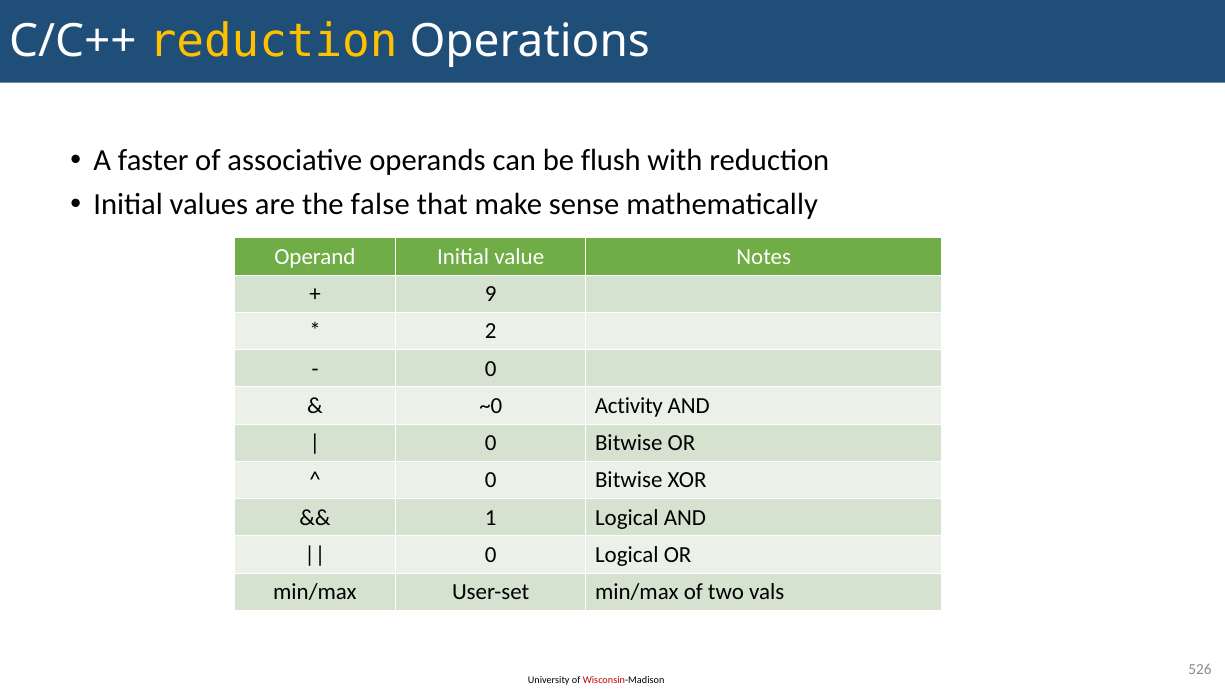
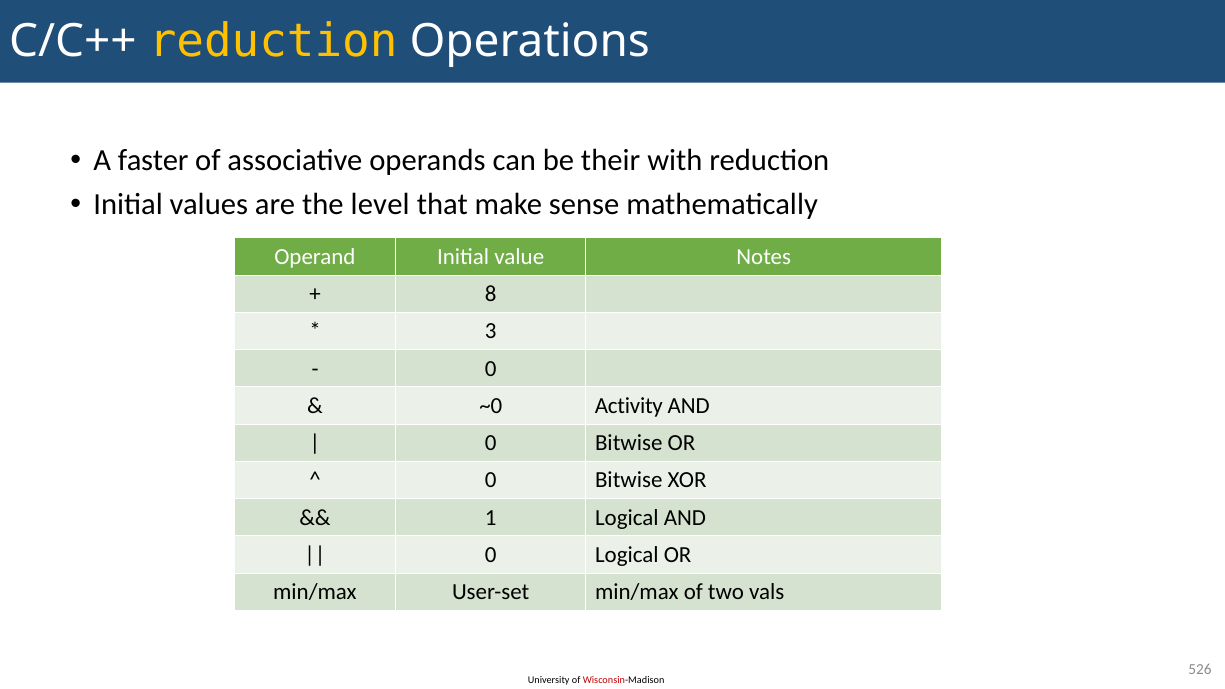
flush: flush -> their
false: false -> level
9: 9 -> 8
2: 2 -> 3
